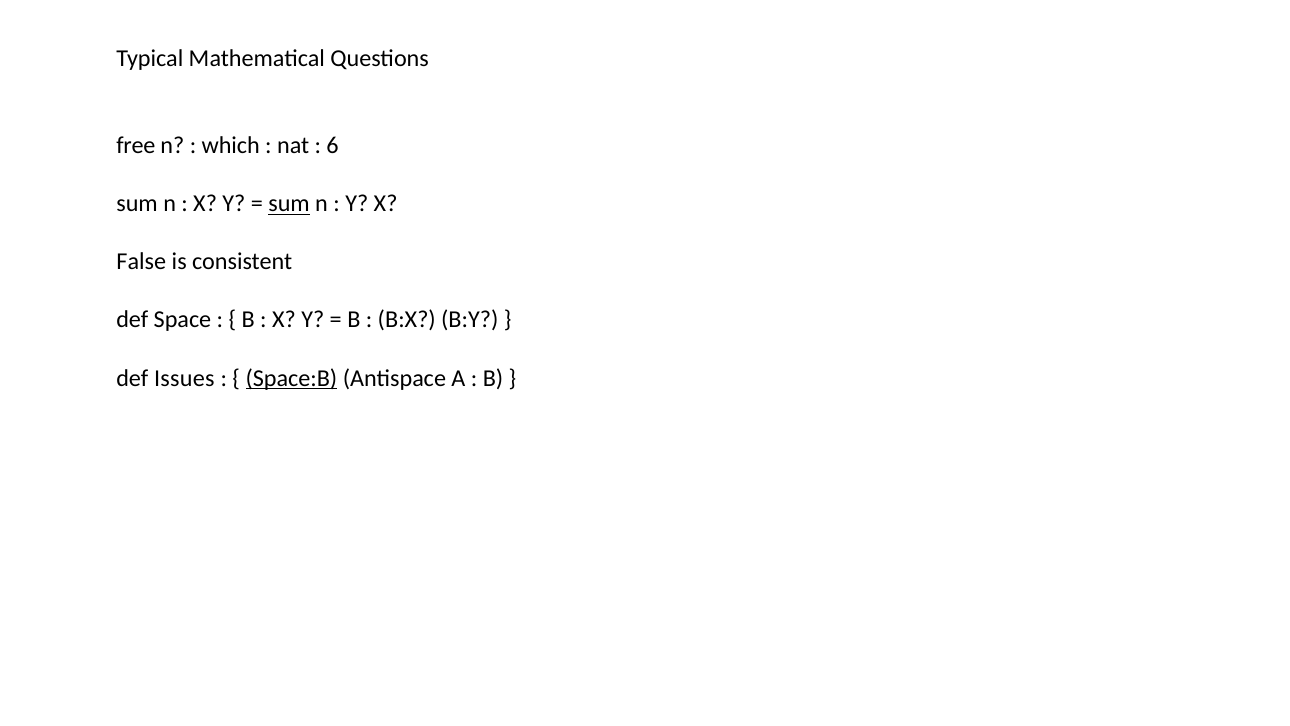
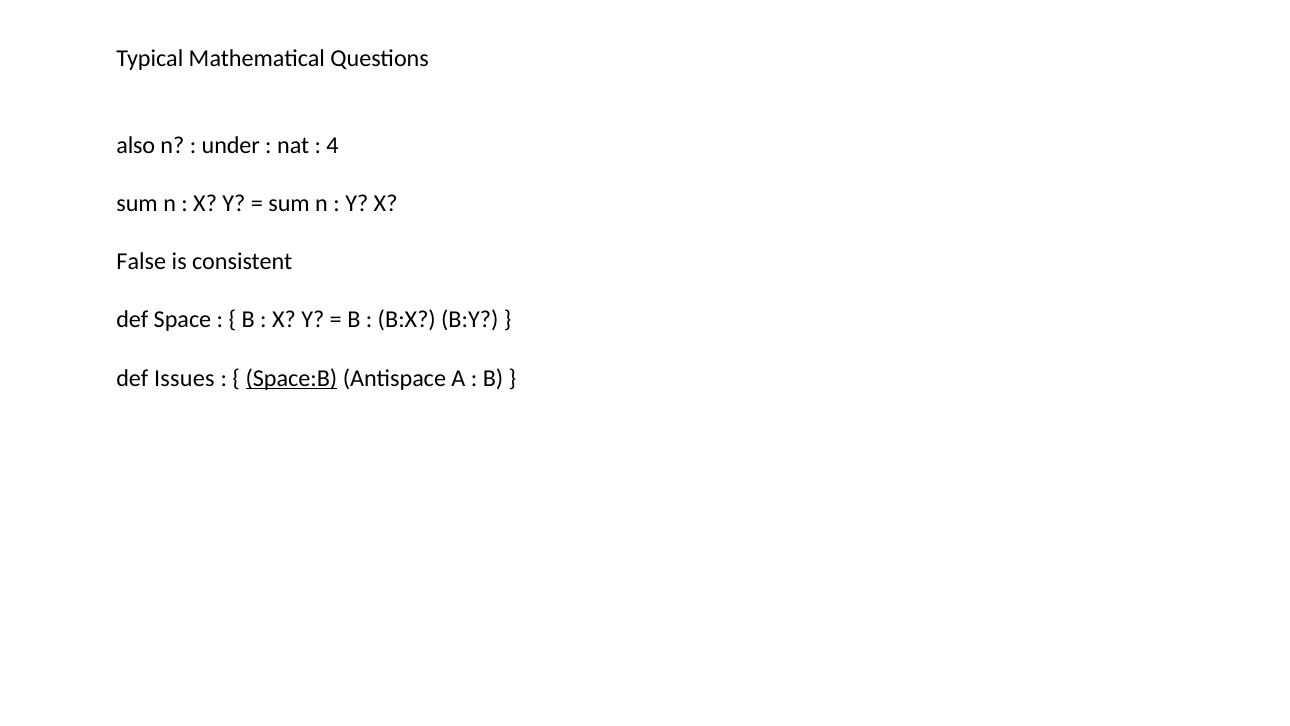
free: free -> also
which: which -> under
6: 6 -> 4
sum at (289, 204) underline: present -> none
